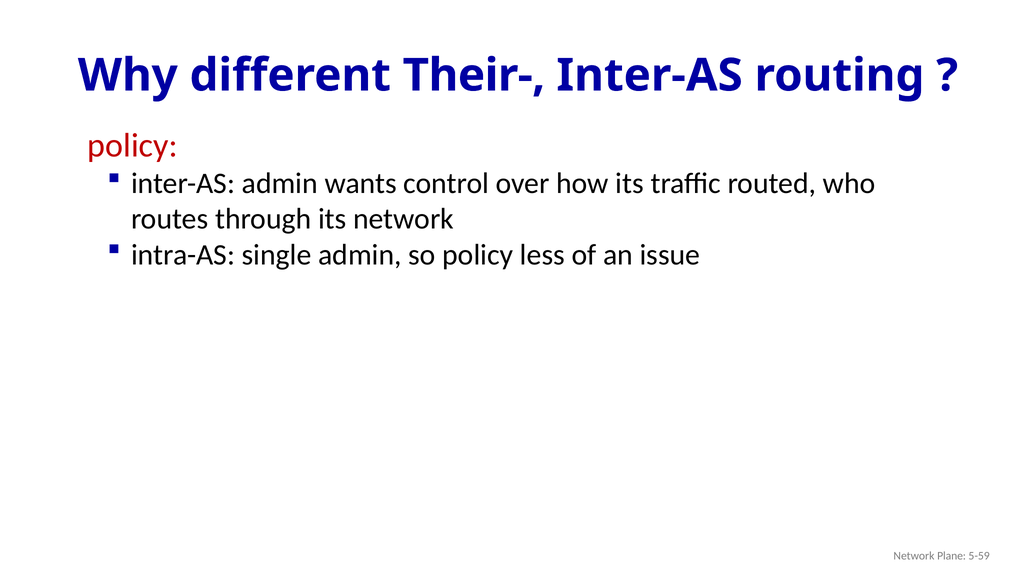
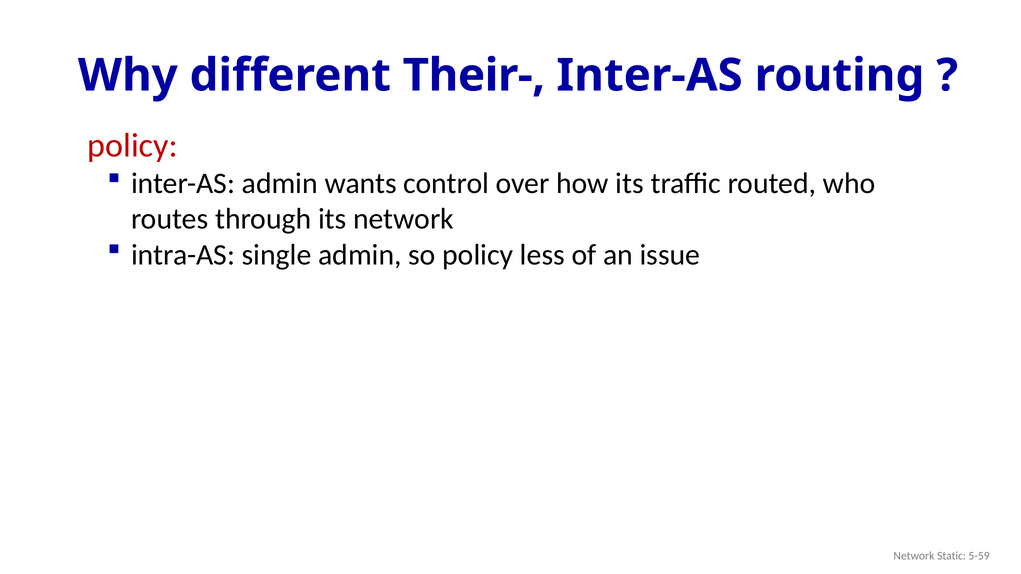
Plane: Plane -> Static
